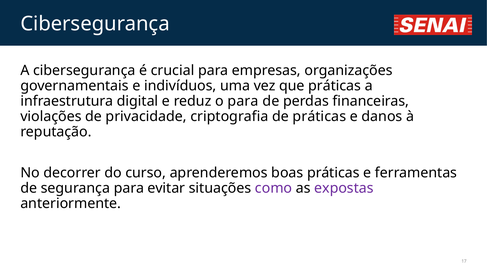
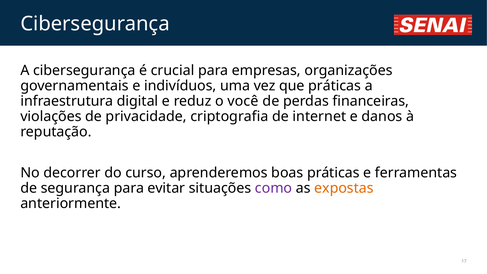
o para: para -> você
de práticas: práticas -> internet
expostas colour: purple -> orange
